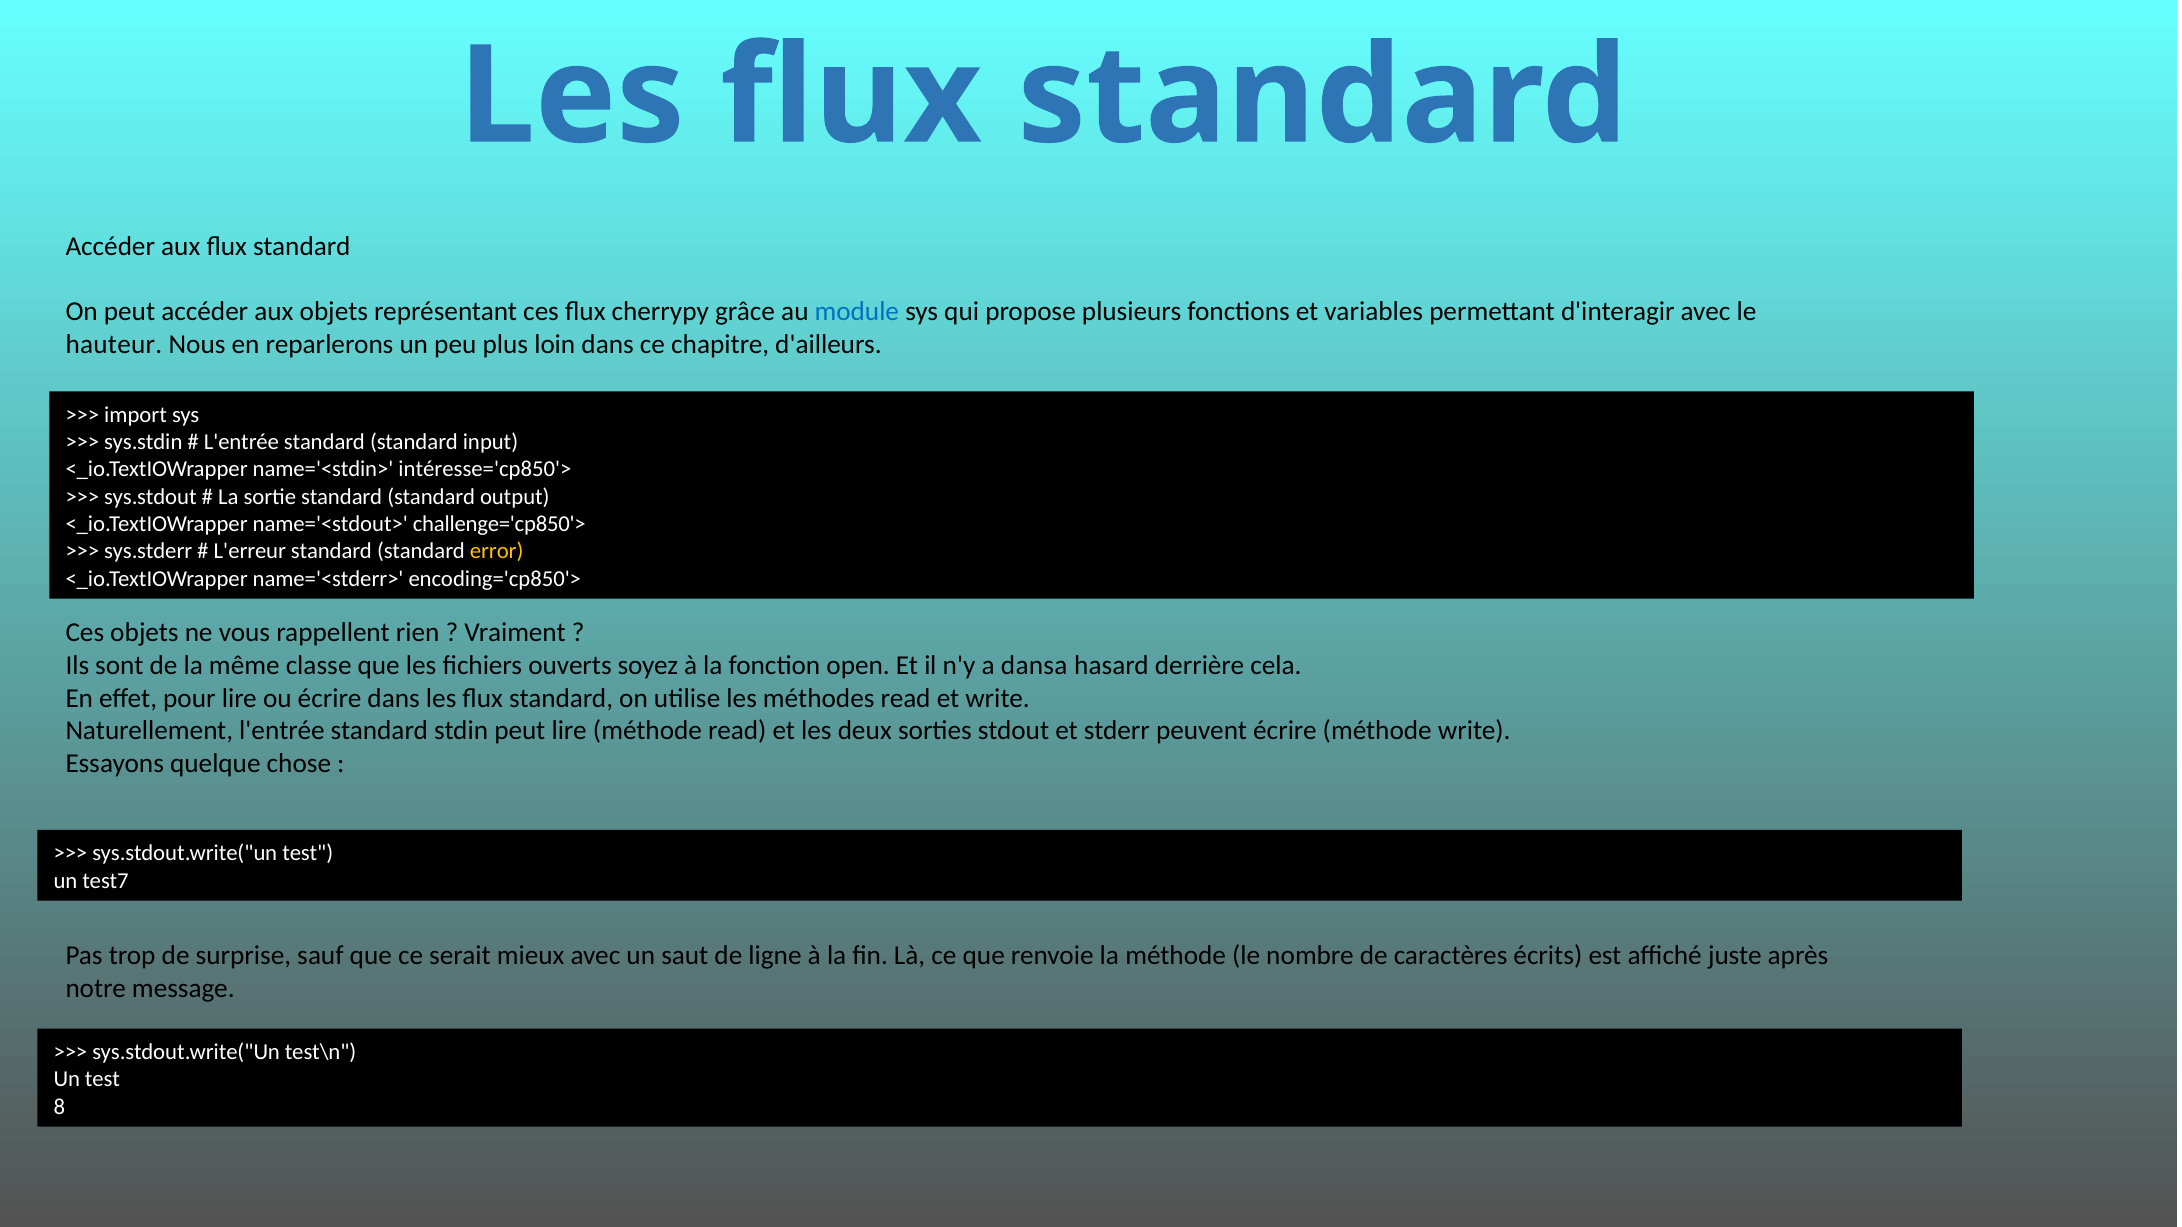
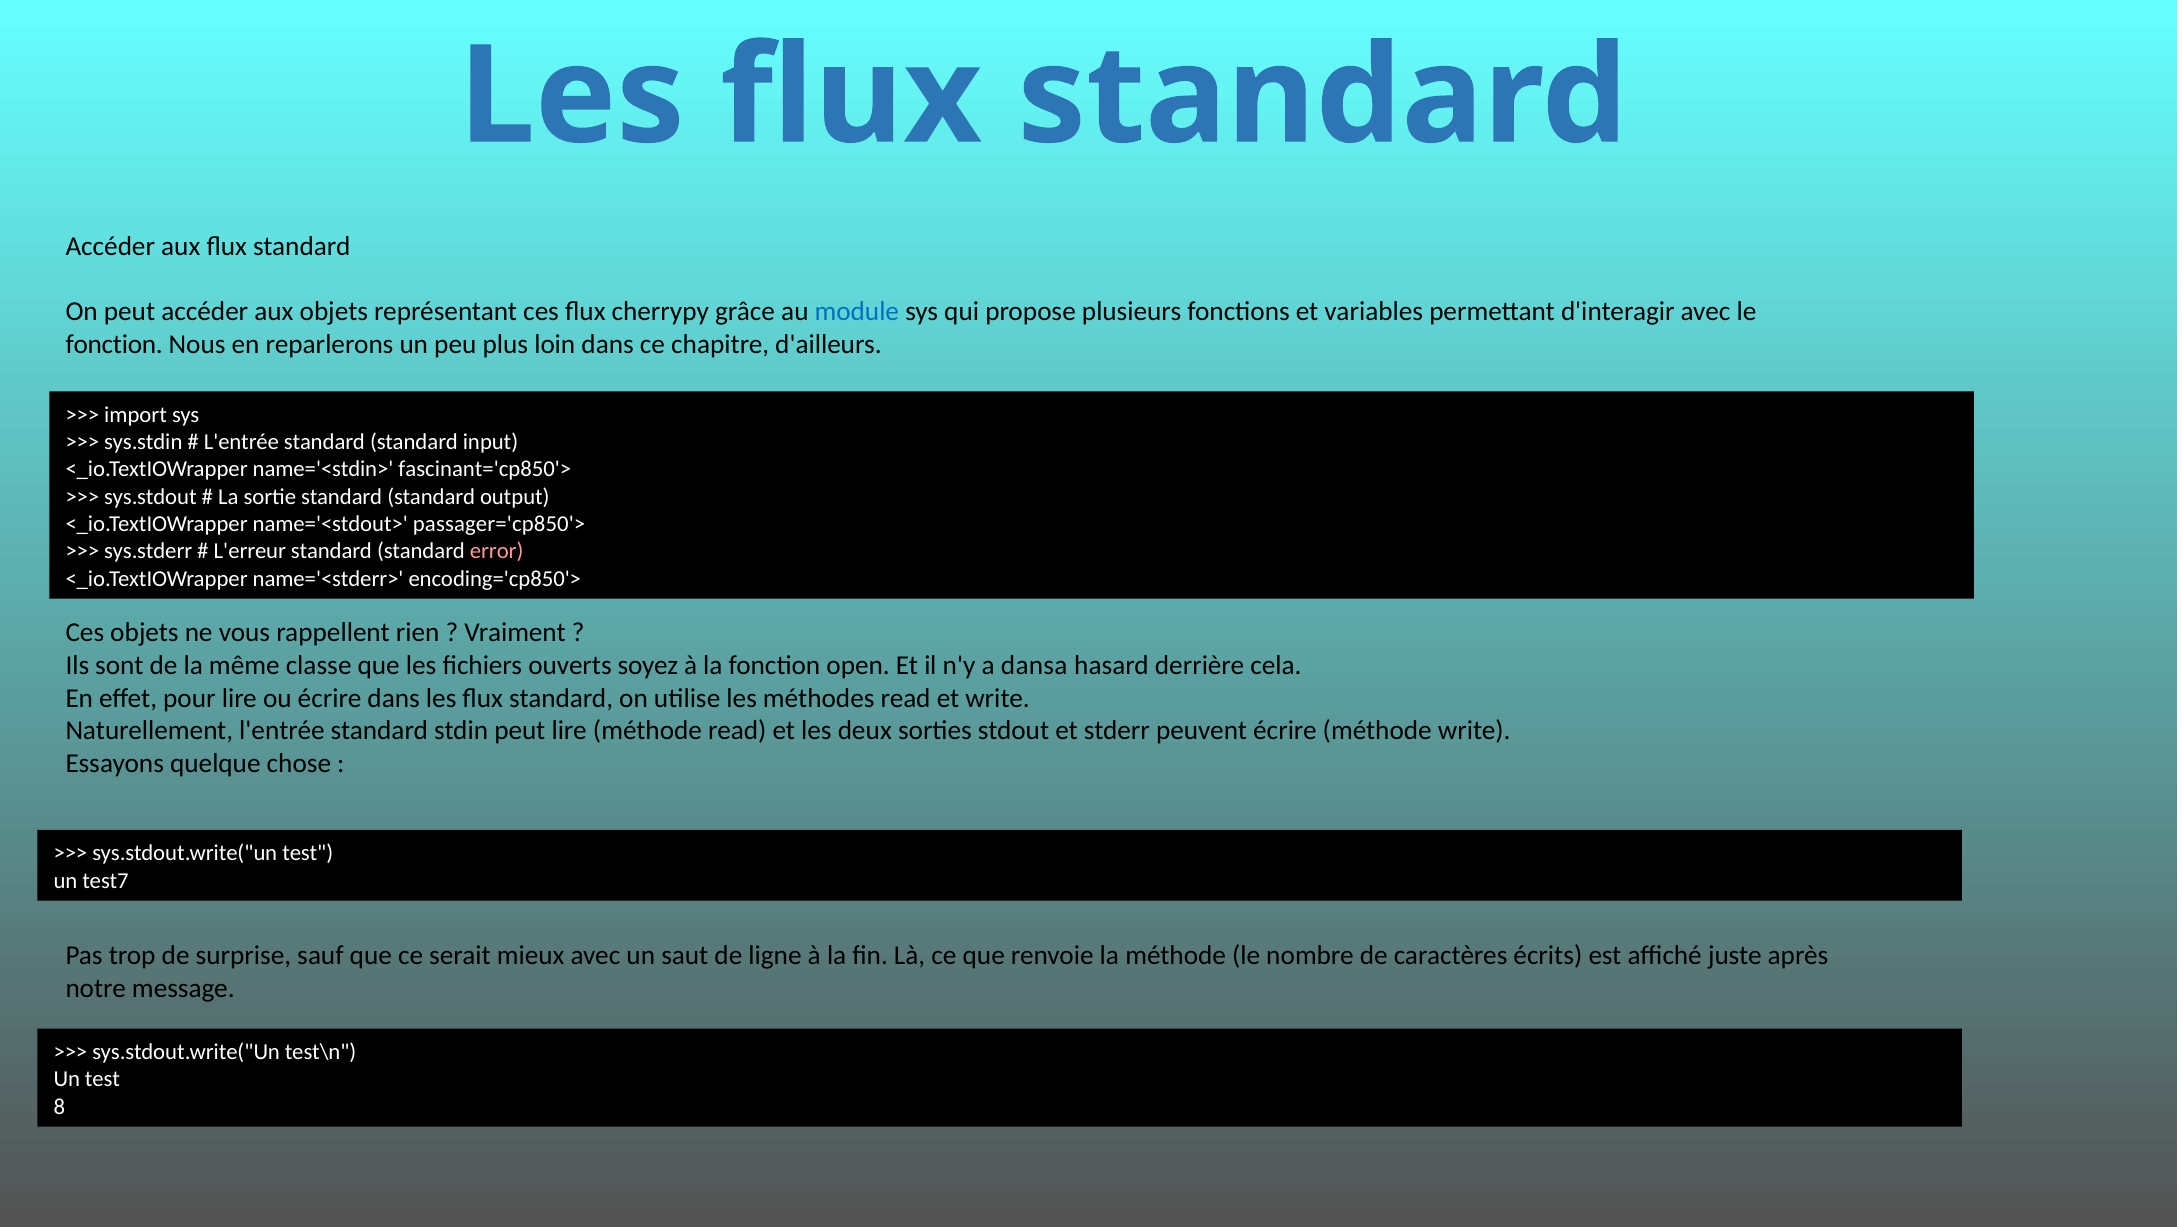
hauteur at (114, 345): hauteur -> fonction
intéresse='cp850'>: intéresse='cp850'> -> fascinant='cp850'>
challenge='cp850'>: challenge='cp850'> -> passager='cp850'>
error colour: yellow -> pink
